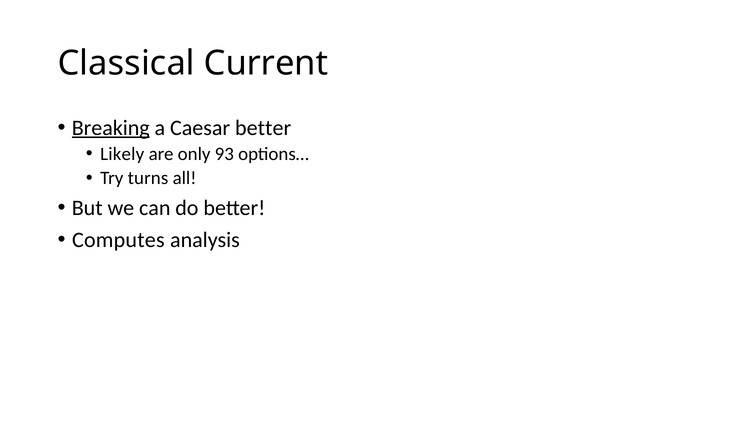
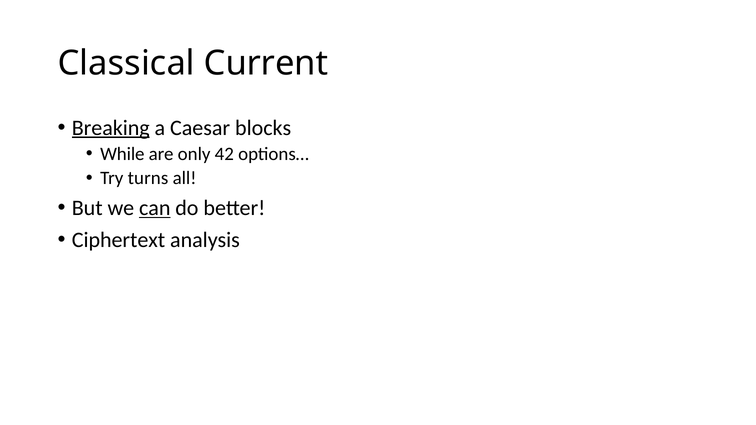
Caesar better: better -> blocks
Likely: Likely -> While
93: 93 -> 42
can underline: none -> present
Computes: Computes -> Ciphertext
